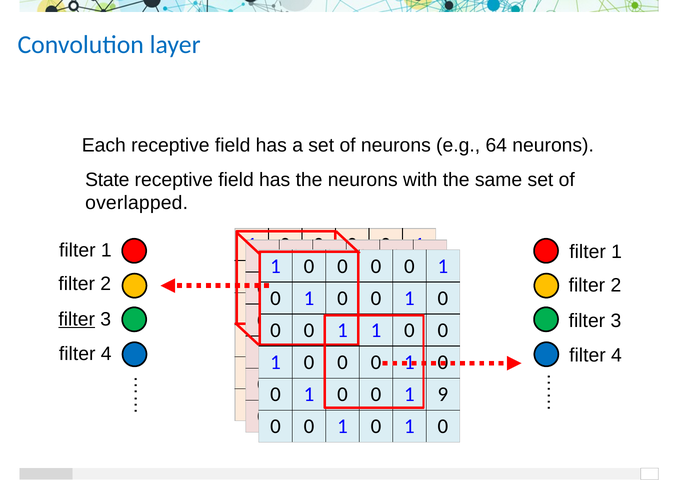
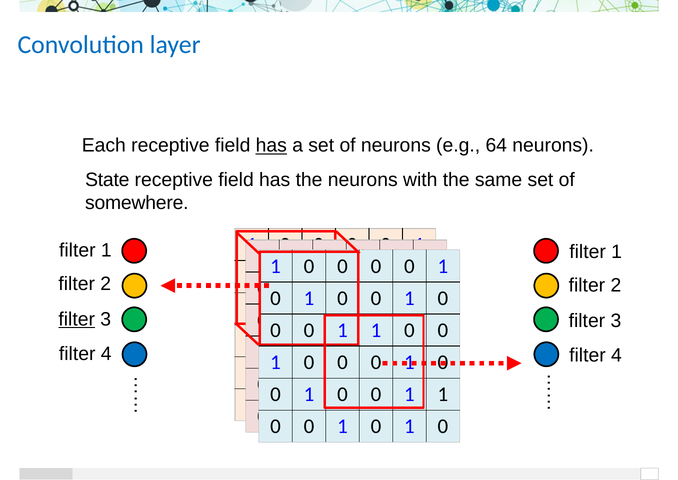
has at (271, 145) underline: none -> present
overlapped: overlapped -> somewhere
9 at (443, 394): 9 -> 1
